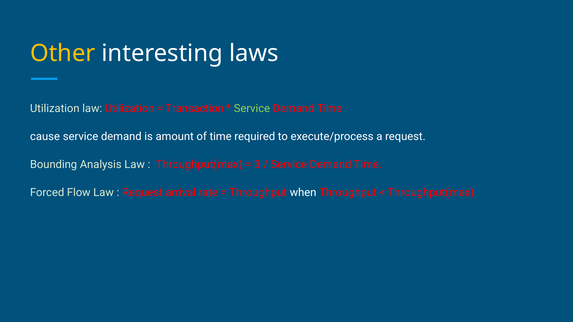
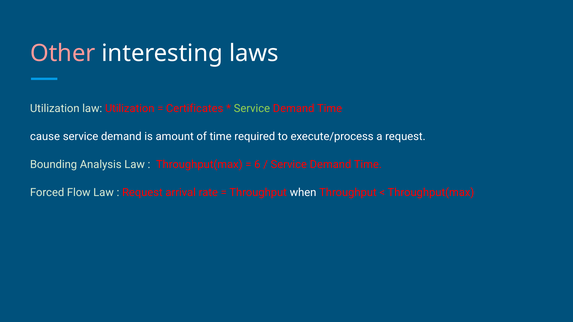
Other colour: yellow -> pink
Transaction: Transaction -> Certificates
3: 3 -> 6
